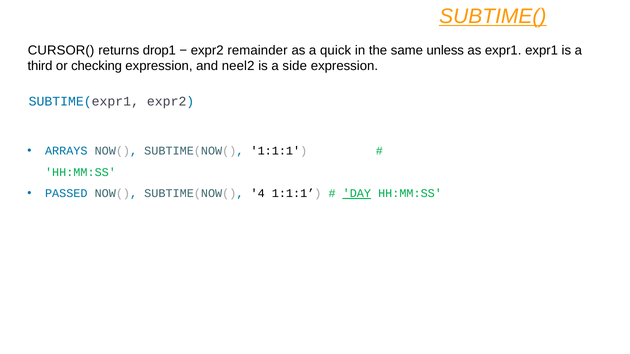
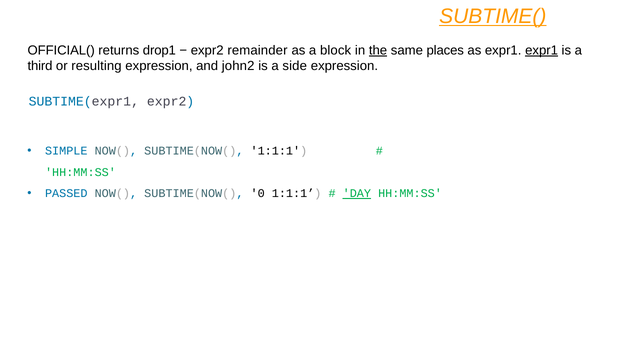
CURSOR(: CURSOR( -> OFFICIAL(
quick: quick -> block
the underline: none -> present
unless: unless -> places
expr1 at (542, 50) underline: none -> present
checking: checking -> resulting
neel2: neel2 -> john2
ARRAYS: ARRAYS -> SIMPLE
4: 4 -> 0
